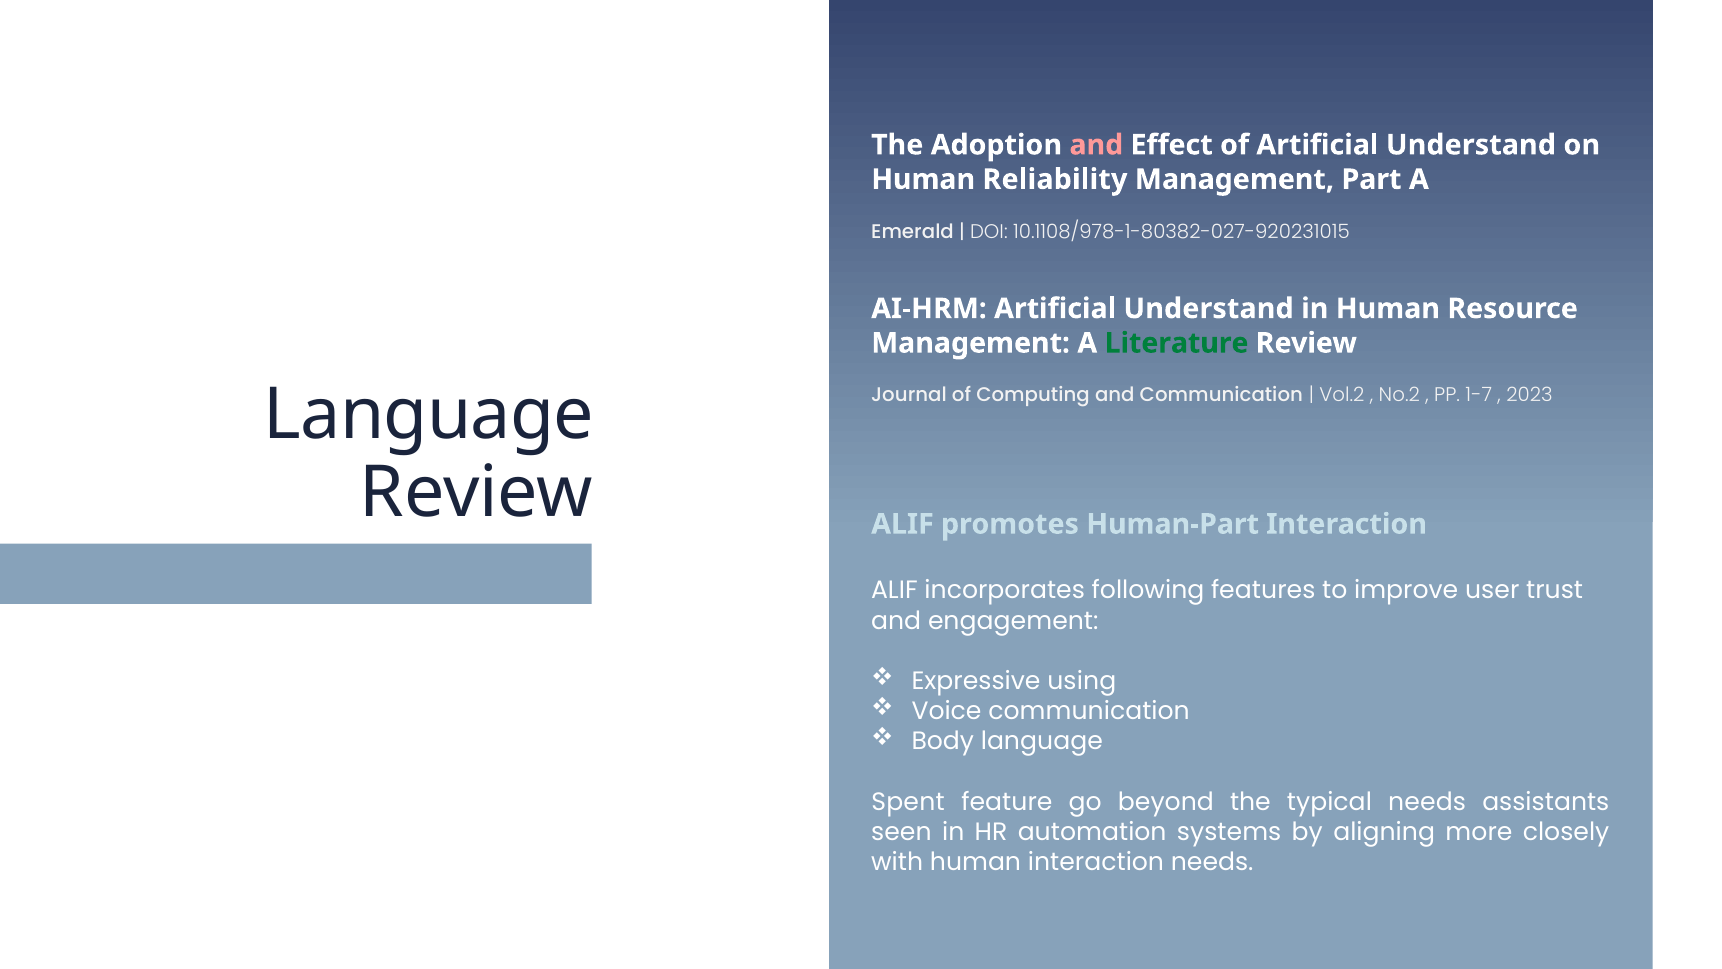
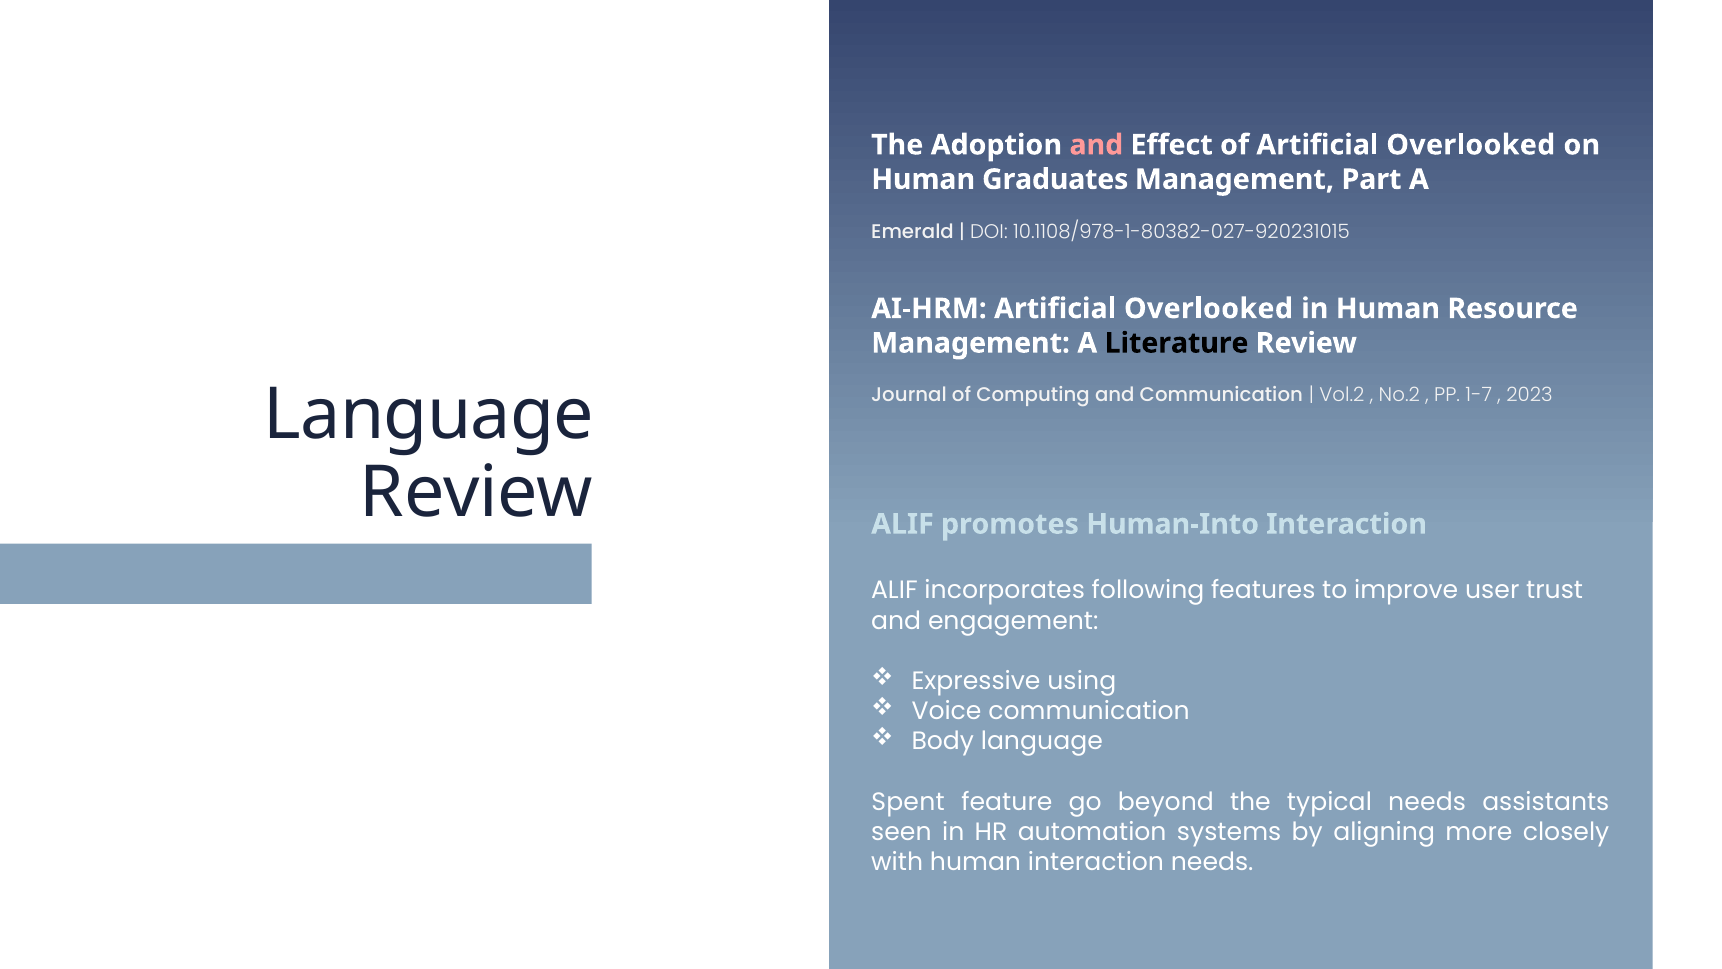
of Artificial Understand: Understand -> Overlooked
Reliability: Reliability -> Graduates
AI-HRM Artificial Understand: Understand -> Overlooked
Literature colour: green -> black
Human-Part: Human-Part -> Human-Into
